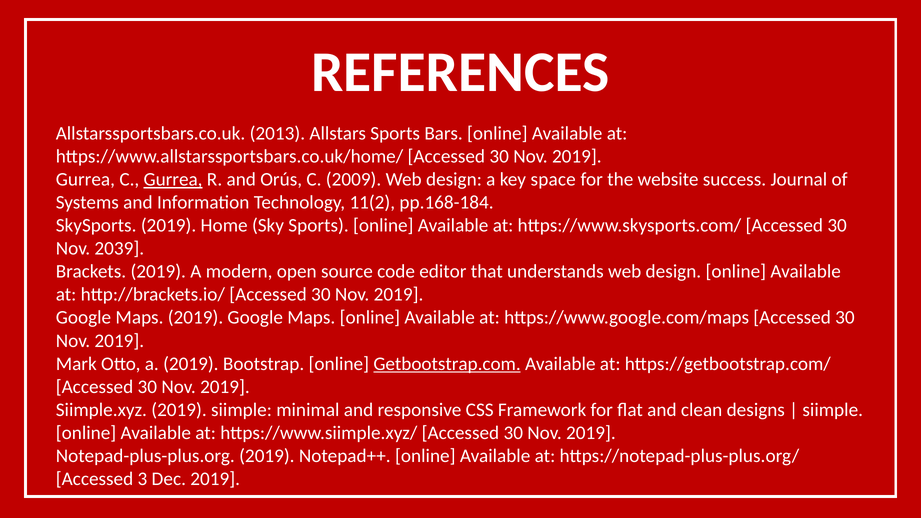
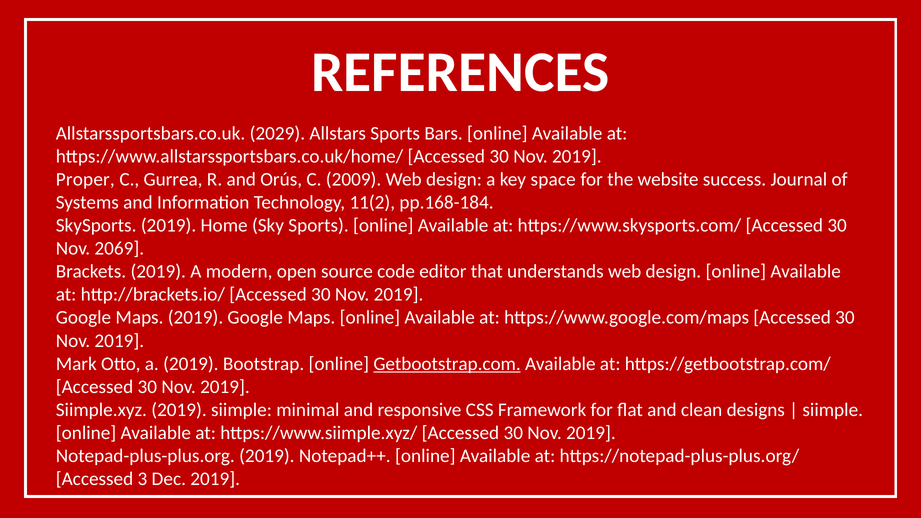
2013: 2013 -> 2029
Gurrea at (85, 179): Gurrea -> Proper
Gurrea at (173, 179) underline: present -> none
2039: 2039 -> 2069
